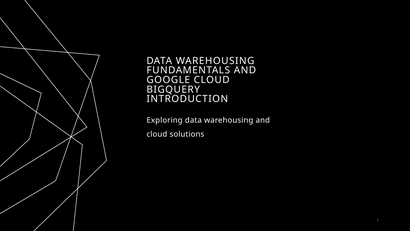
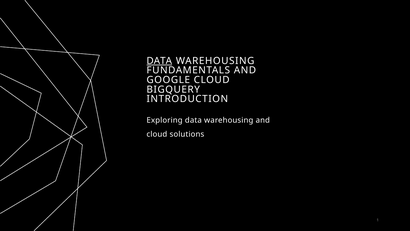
DATA at (159, 61) underline: none -> present
